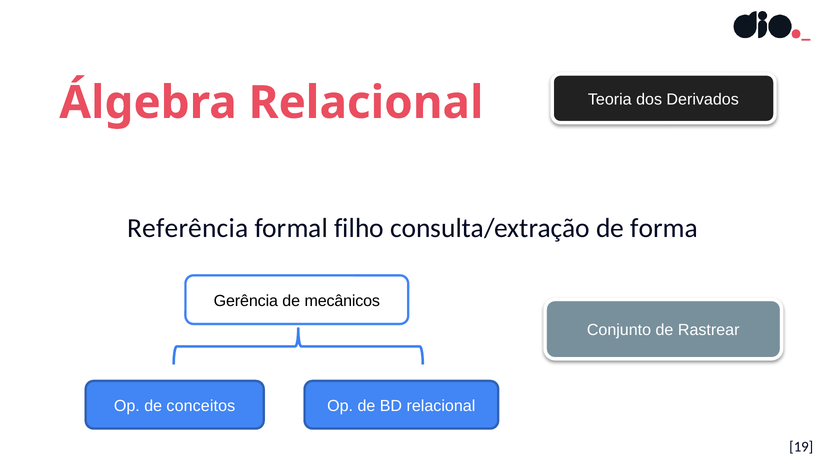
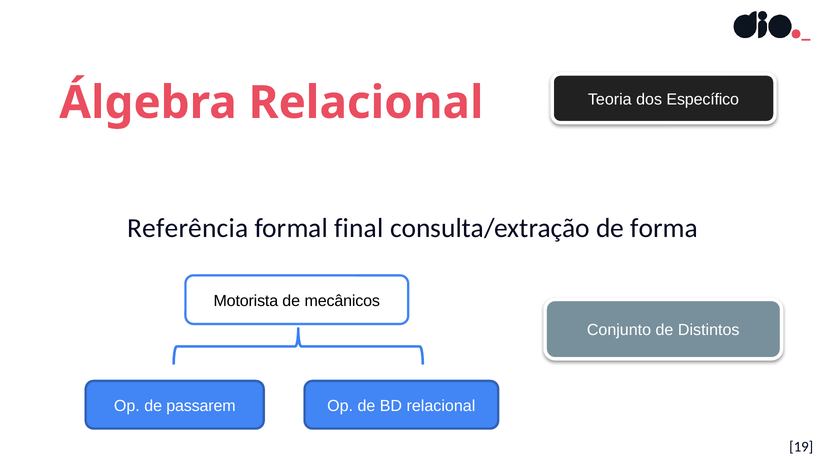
Derivados: Derivados -> Específico
filho: filho -> final
Gerência: Gerência -> Motorista
Rastrear: Rastrear -> Distintos
conceitos: conceitos -> passarem
